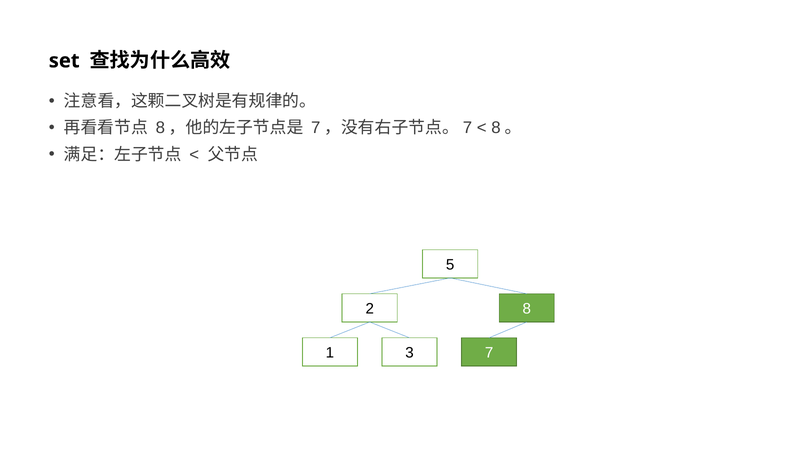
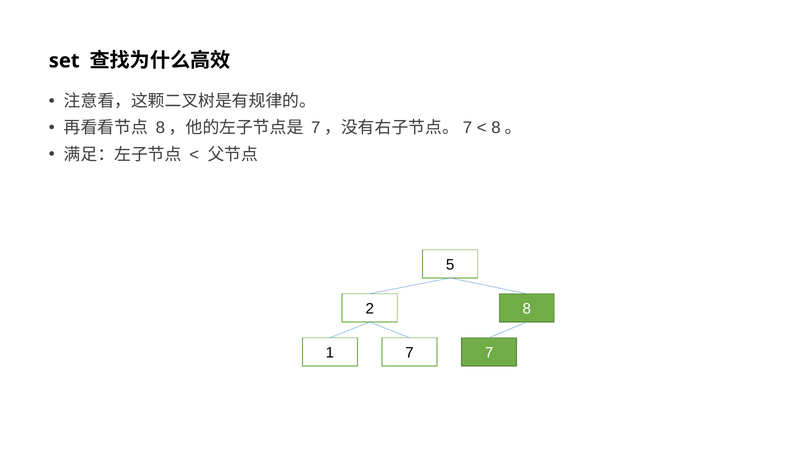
1 3: 3 -> 7
